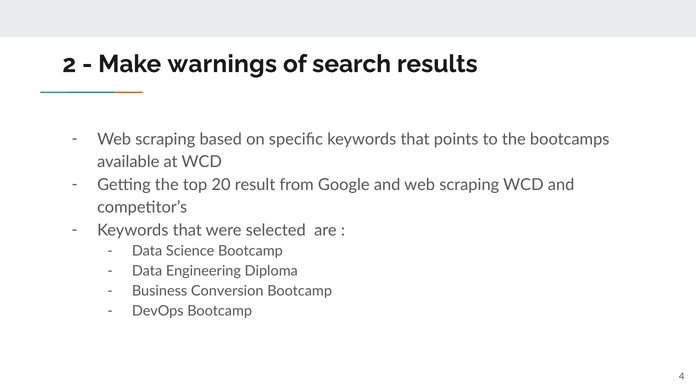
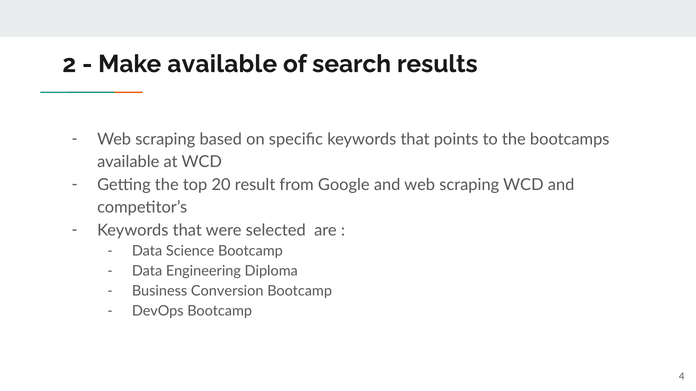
Make warnings: warnings -> available
